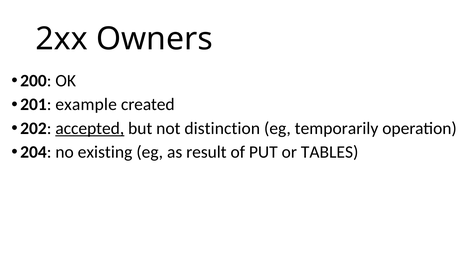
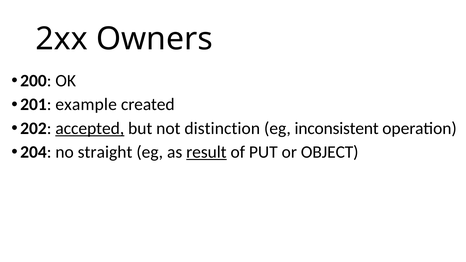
temporarily: temporarily -> inconsistent
existing: existing -> straight
result underline: none -> present
TABLES: TABLES -> OBJECT
